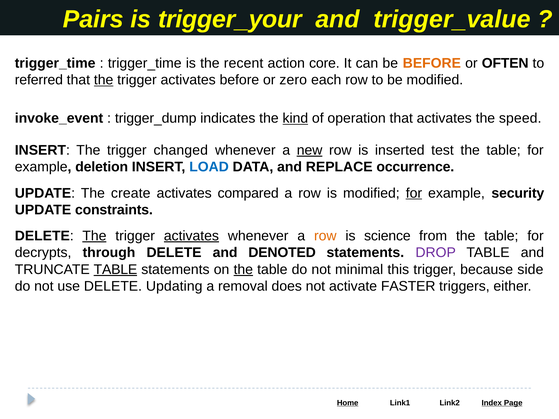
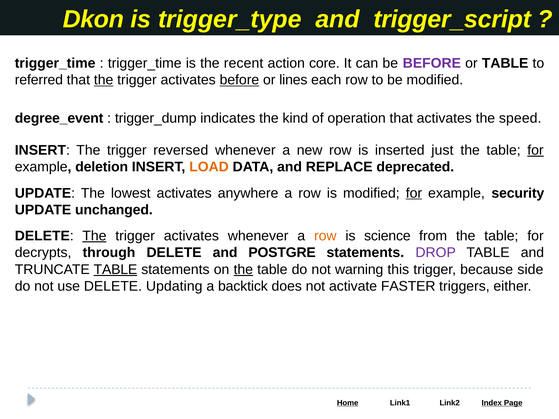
Pairs: Pairs -> Dkon
trigger_your: trigger_your -> trigger_type
trigger_value: trigger_value -> trigger_script
BEFORE at (432, 63) colour: orange -> purple
or OFTEN: OFTEN -> TABLE
before at (239, 80) underline: none -> present
zero: zero -> lines
invoke_event: invoke_event -> degree_event
kind underline: present -> none
changed: changed -> reversed
new underline: present -> none
test: test -> just
for at (535, 150) underline: none -> present
LOAD colour: blue -> orange
occurrence: occurrence -> deprecated
create: create -> lowest
compared: compared -> anywhere
constraints: constraints -> unchanged
activates at (191, 236) underline: present -> none
DENOTED: DENOTED -> POSTGRE
minimal: minimal -> warning
removal: removal -> backtick
